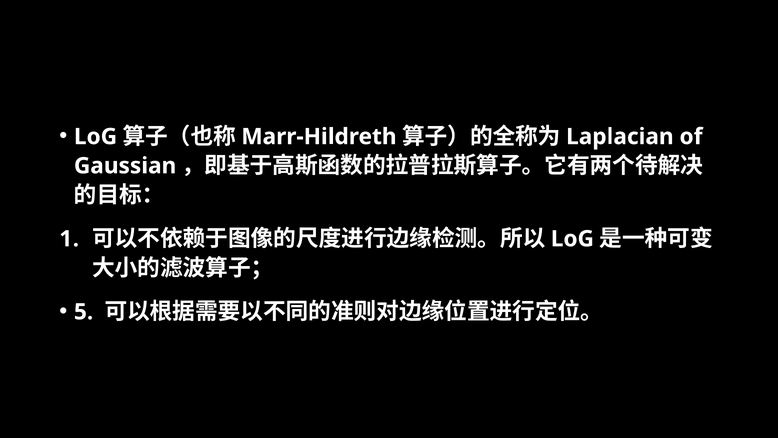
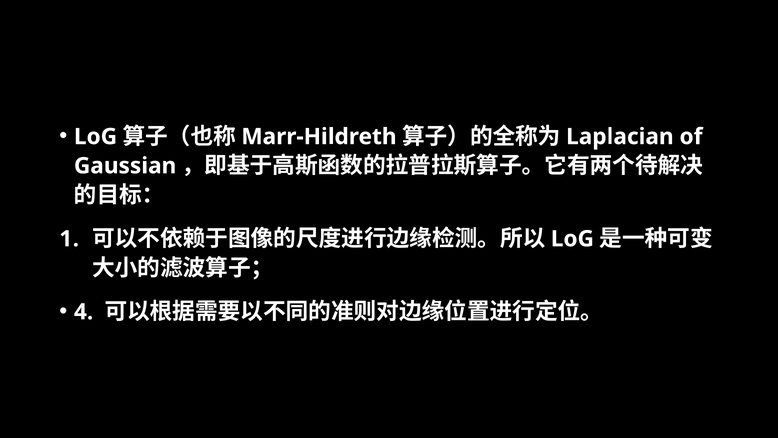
5: 5 -> 4
